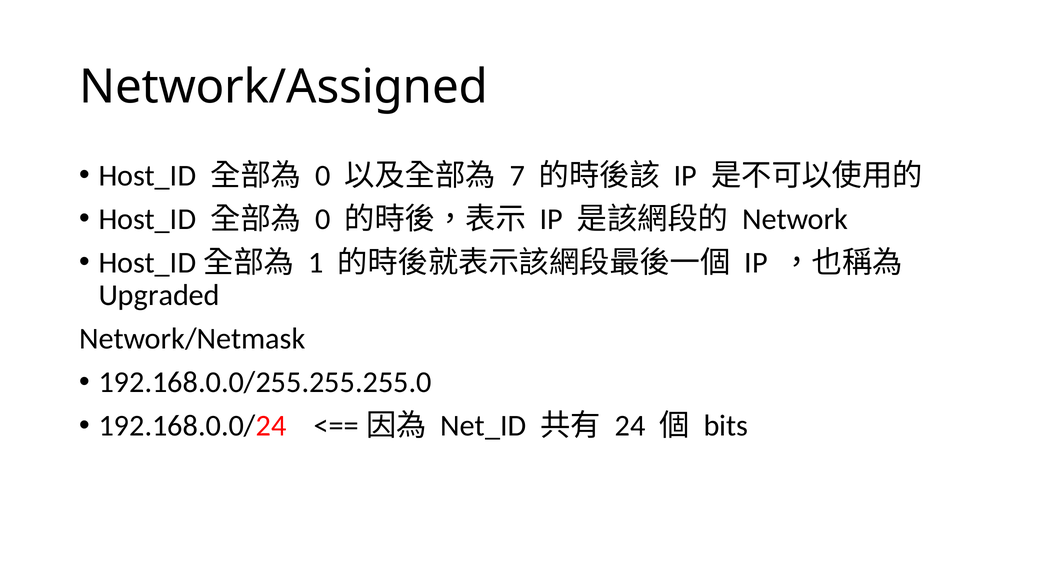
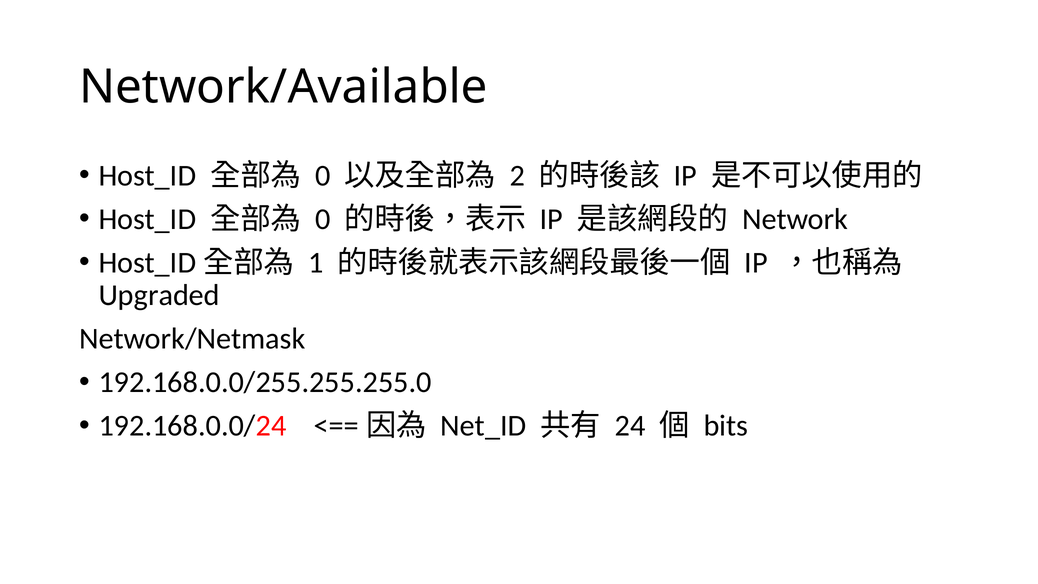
Network/Assigned: Network/Assigned -> Network/Available
7: 7 -> 2
